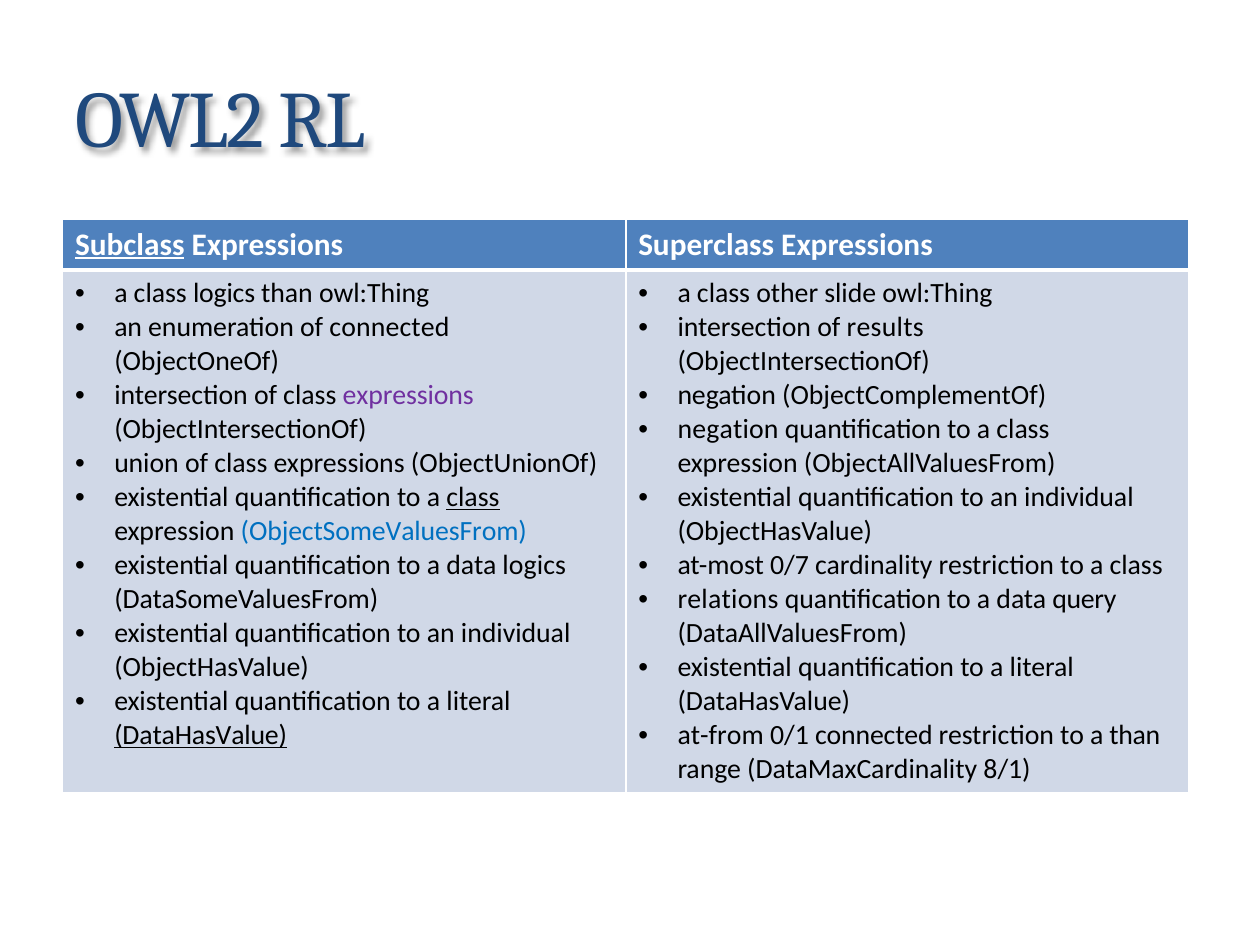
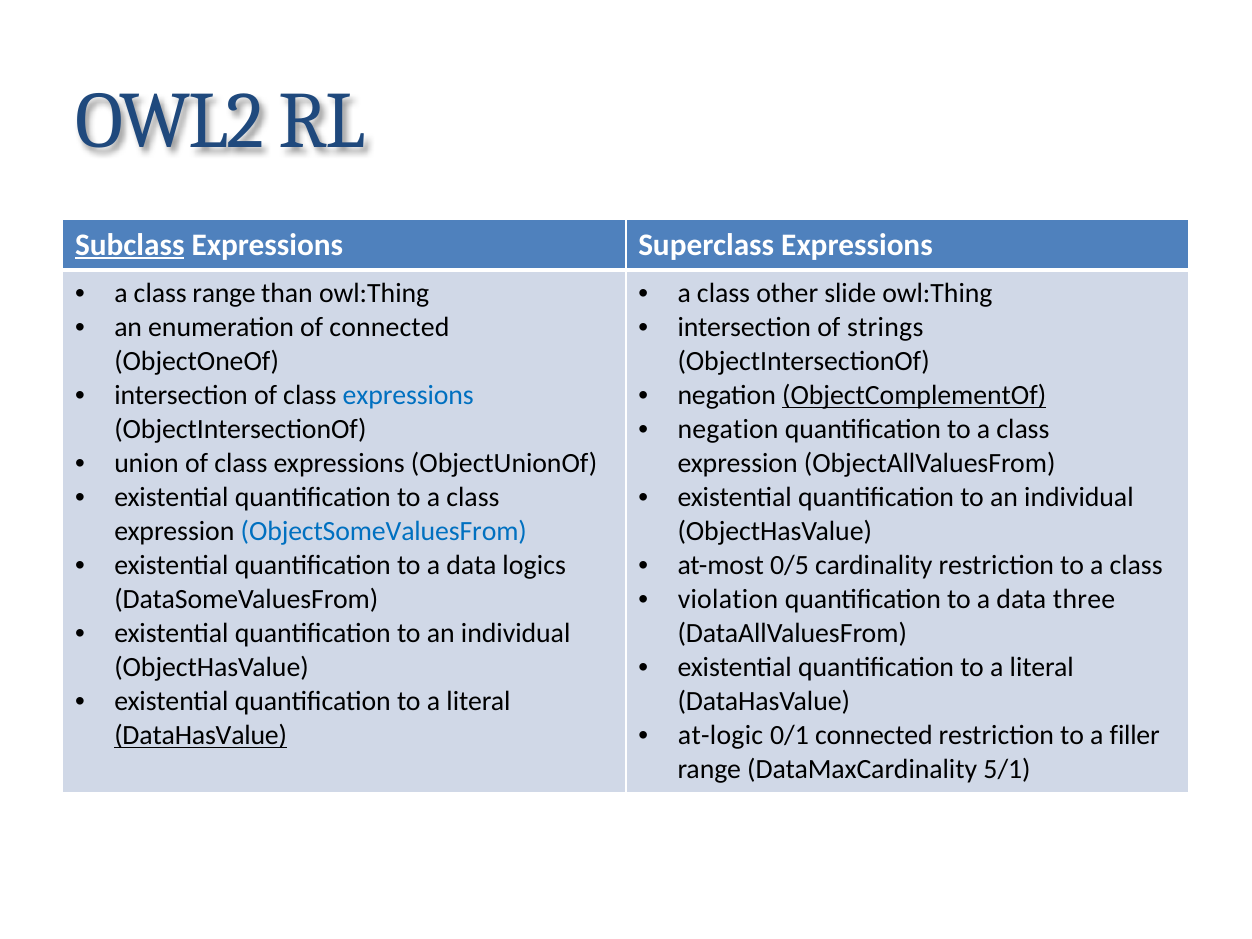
class logics: logics -> range
results: results -> strings
expressions at (408, 396) colour: purple -> blue
ObjectComplementOf underline: none -> present
class at (473, 498) underline: present -> none
0/7: 0/7 -> 0/5
relations: relations -> violation
query: query -> three
at-from: at-from -> at-logic
a than: than -> filler
8/1: 8/1 -> 5/1
